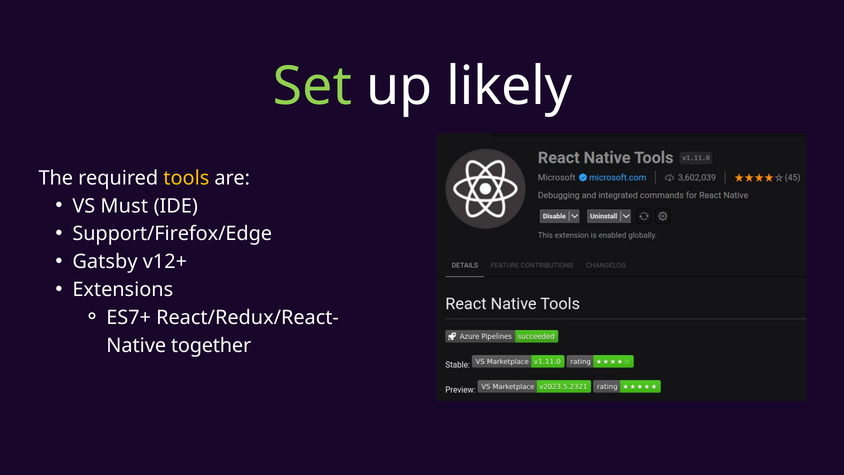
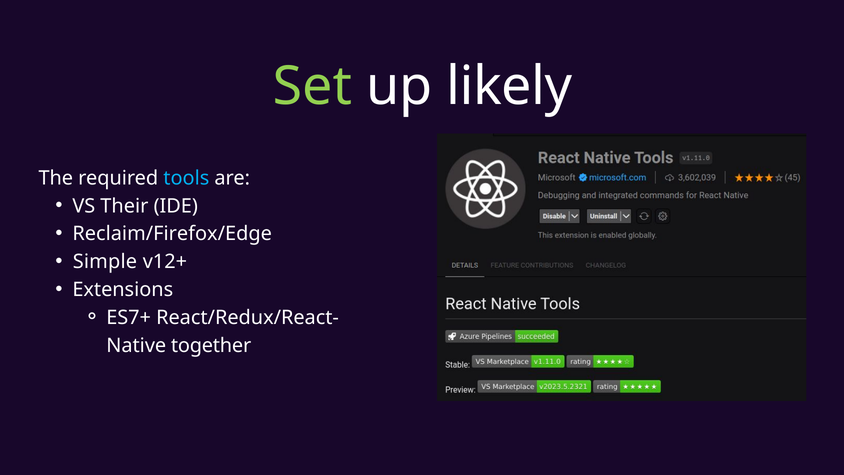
tools colour: yellow -> light blue
Must: Must -> Their
Support/Firefox/Edge: Support/Firefox/Edge -> Reclaim/Firefox/Edge
Gatsby: Gatsby -> Simple
